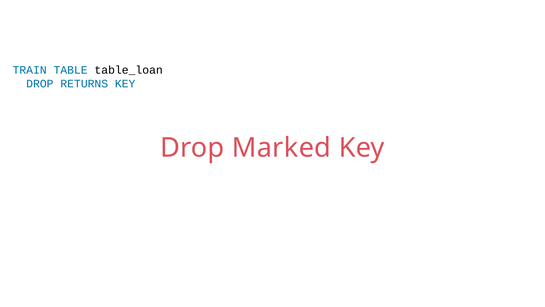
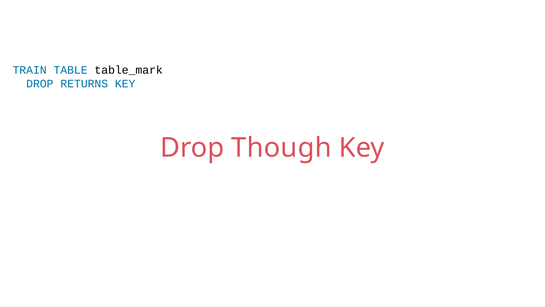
table_loan: table_loan -> table_mark
Marked: Marked -> Though
